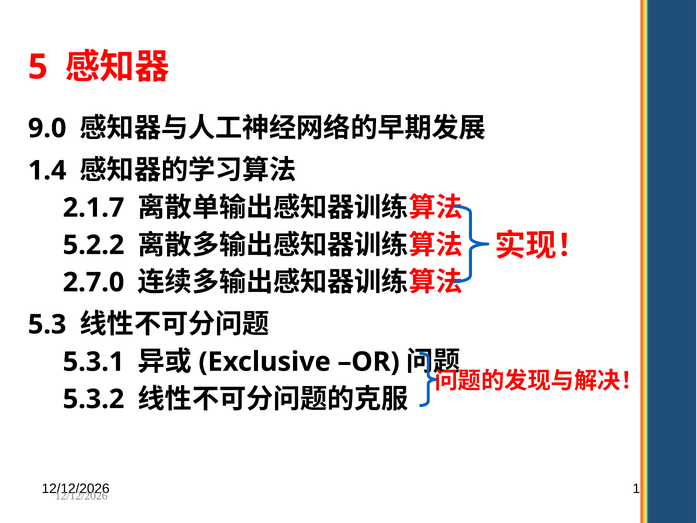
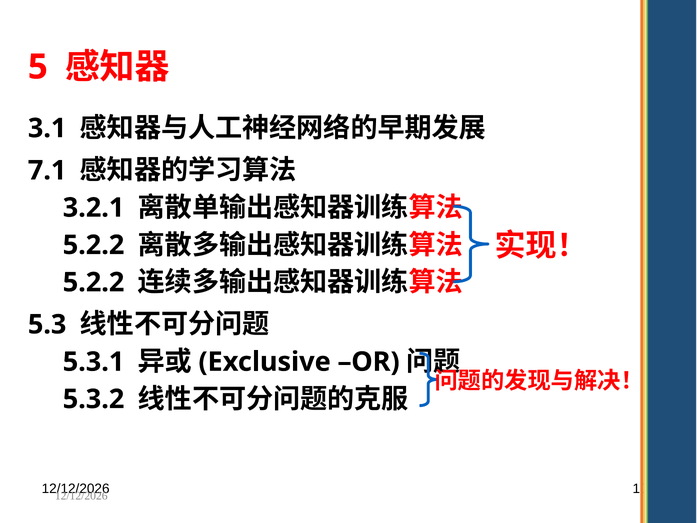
9.0: 9.0 -> 3.1
1.4: 1.4 -> 7.1
2.1.7: 2.1.7 -> 3.2.1
2.7.0 at (94, 282): 2.7.0 -> 5.2.2
